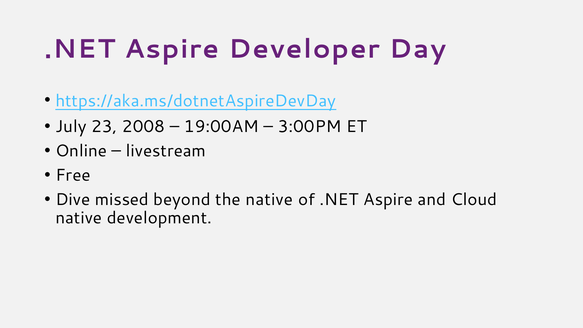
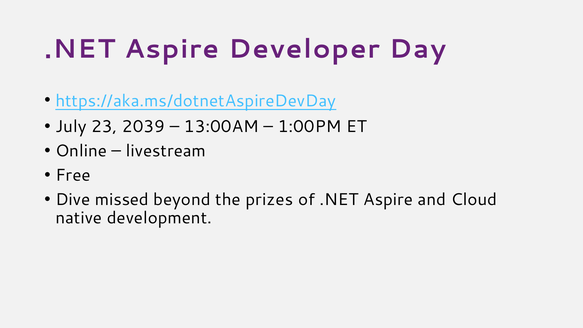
2008: 2008 -> 2039
19:00AM: 19:00AM -> 13:00AM
3:00PM: 3:00PM -> 1:00PM
the native: native -> prizes
